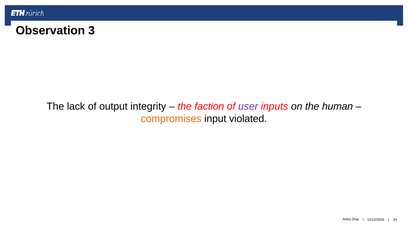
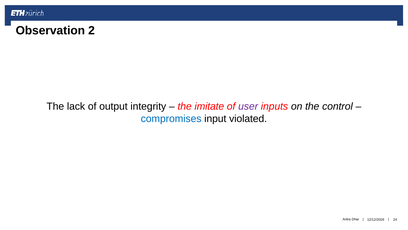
3: 3 -> 2
faction: faction -> imitate
human: human -> control
compromises colour: orange -> blue
